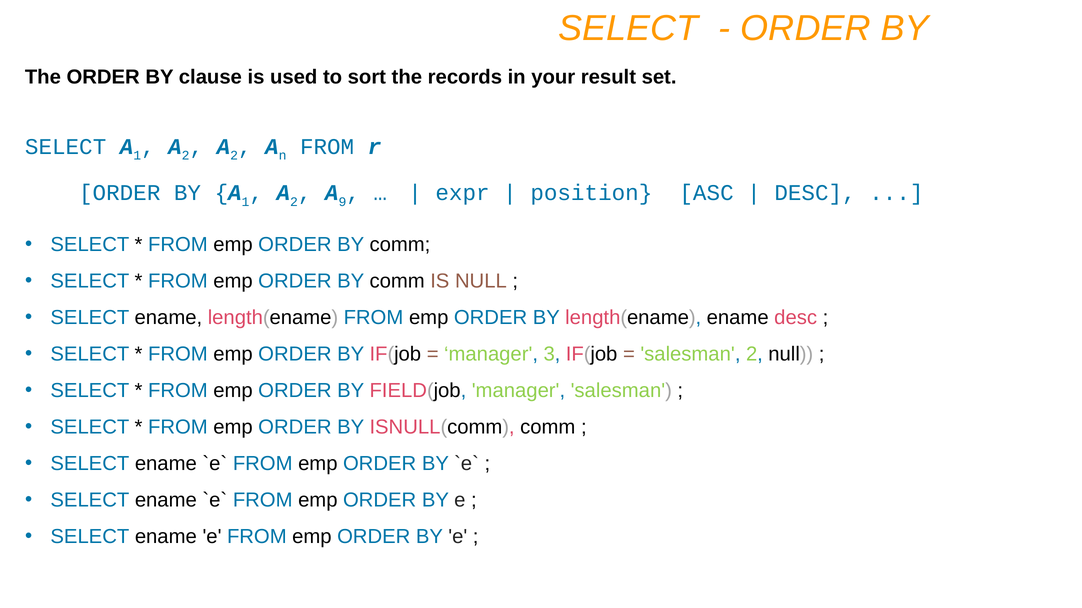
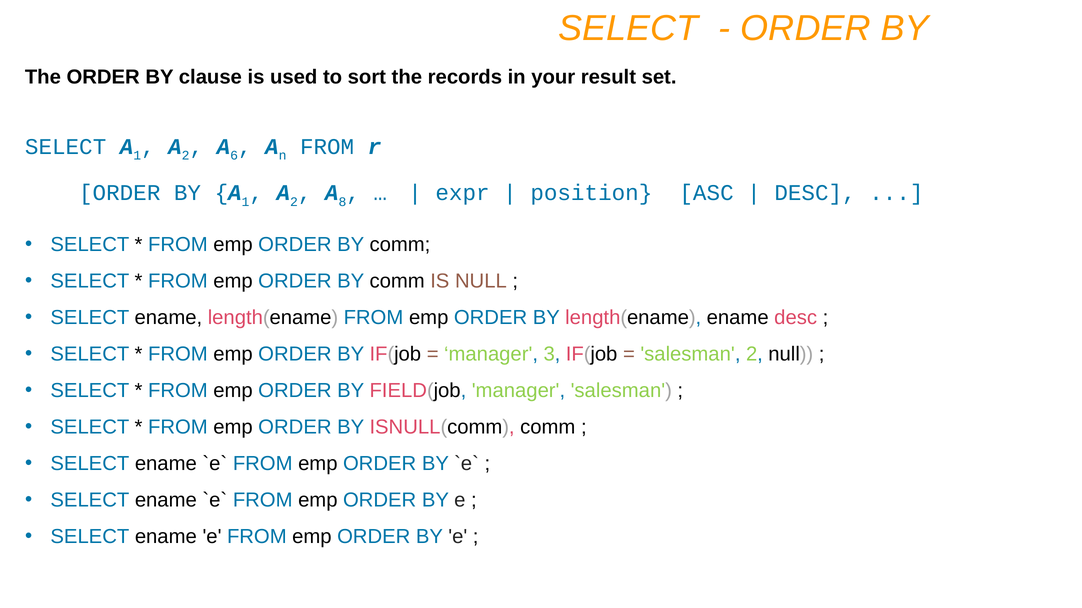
2 at (234, 156): 2 -> 6
9: 9 -> 8
